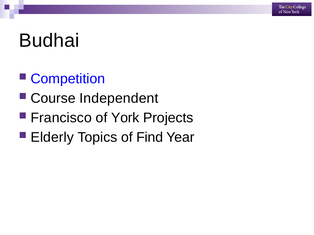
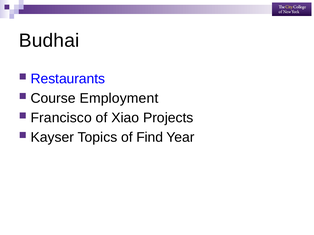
Competition: Competition -> Restaurants
Independent: Independent -> Employment
York: York -> Xiao
Elderly: Elderly -> Kayser
